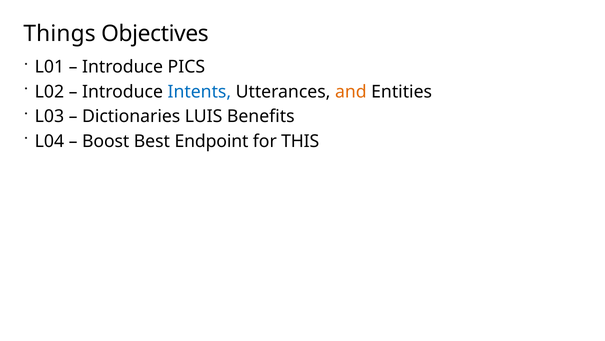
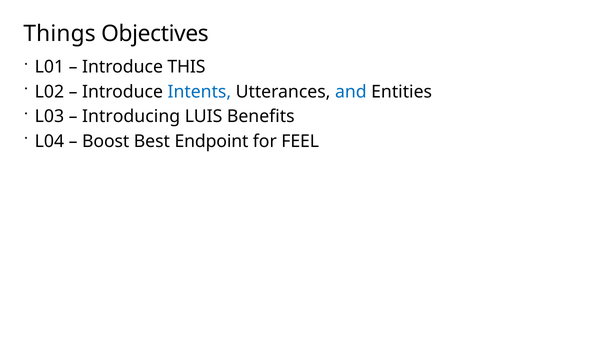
PICS: PICS -> THIS
and colour: orange -> blue
Dictionaries: Dictionaries -> Introducing
THIS: THIS -> FEEL
